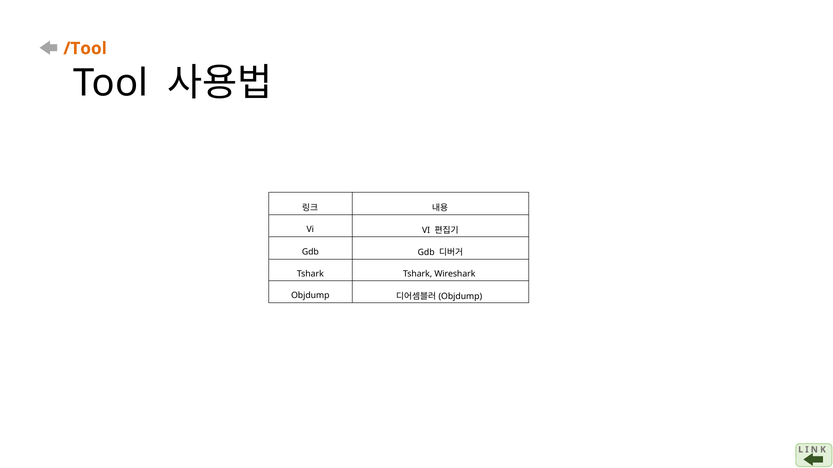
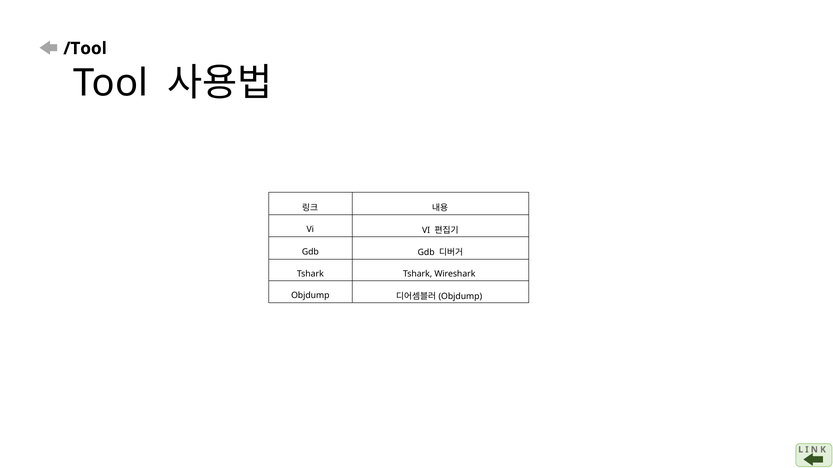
/Tool colour: orange -> black
